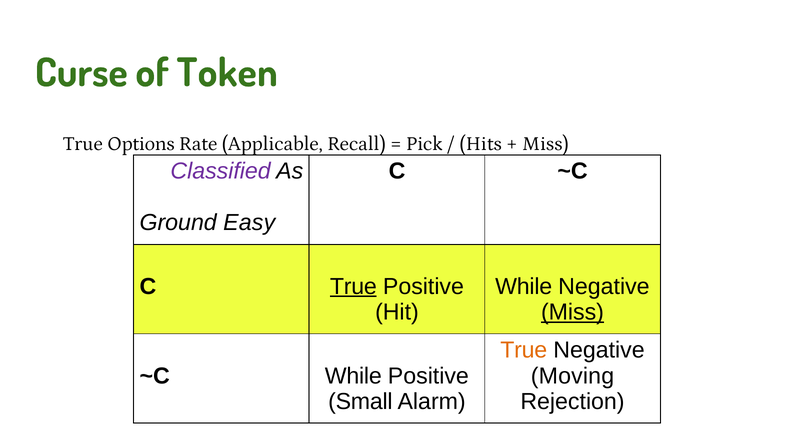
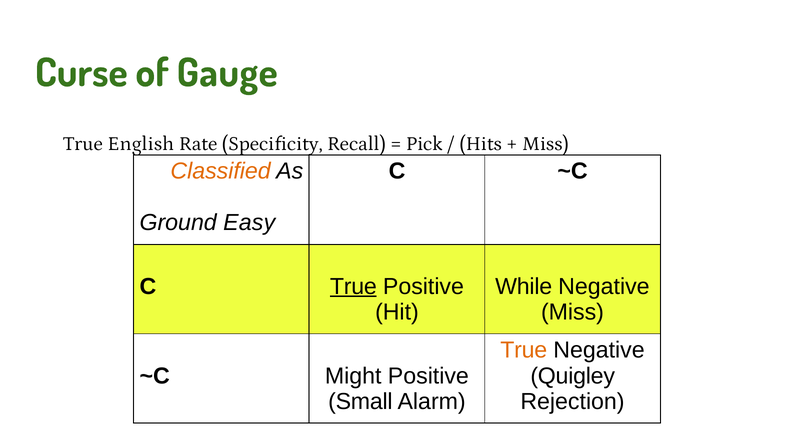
Token: Token -> Gauge
Options: Options -> English
Applicable: Applicable -> Specificity
Classified colour: purple -> orange
Miss at (572, 312) underline: present -> none
~C While: While -> Might
Moving: Moving -> Quigley
